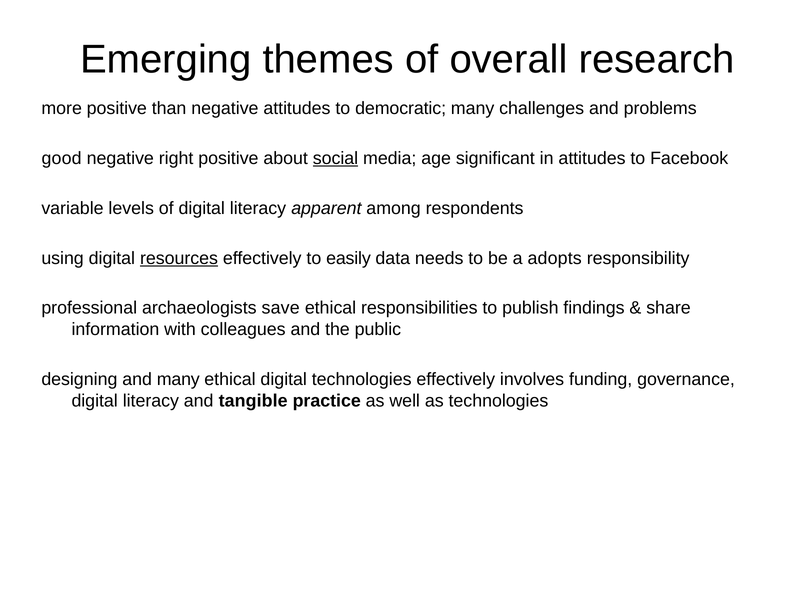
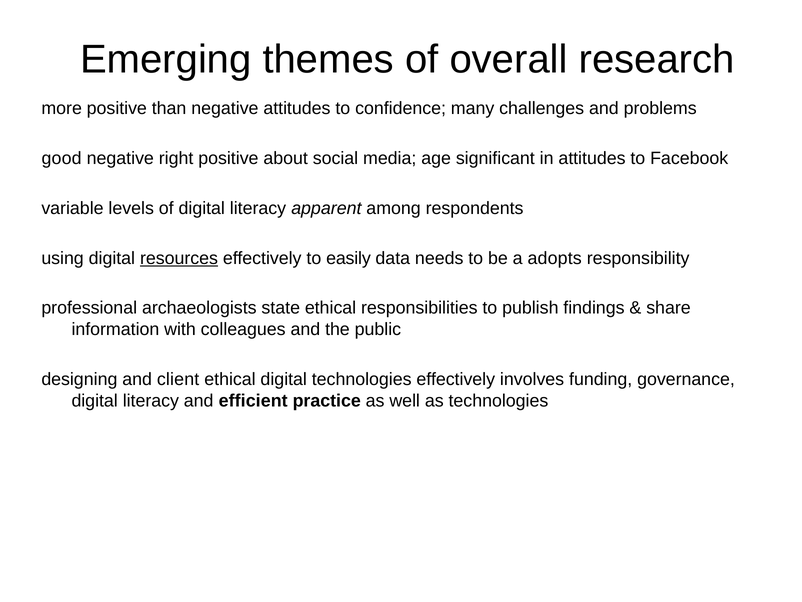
democratic: democratic -> confidence
social underline: present -> none
save: save -> state
and many: many -> client
tangible: tangible -> efficient
